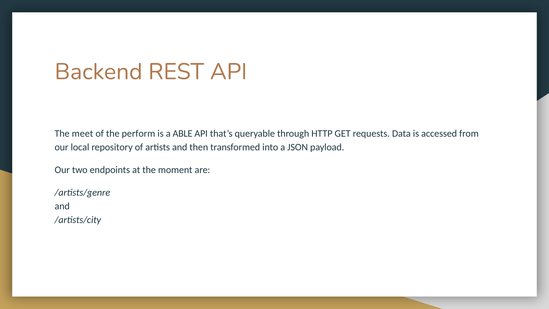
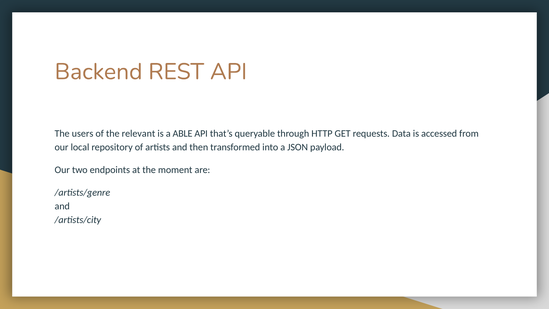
meet: meet -> users
perform: perform -> relevant
